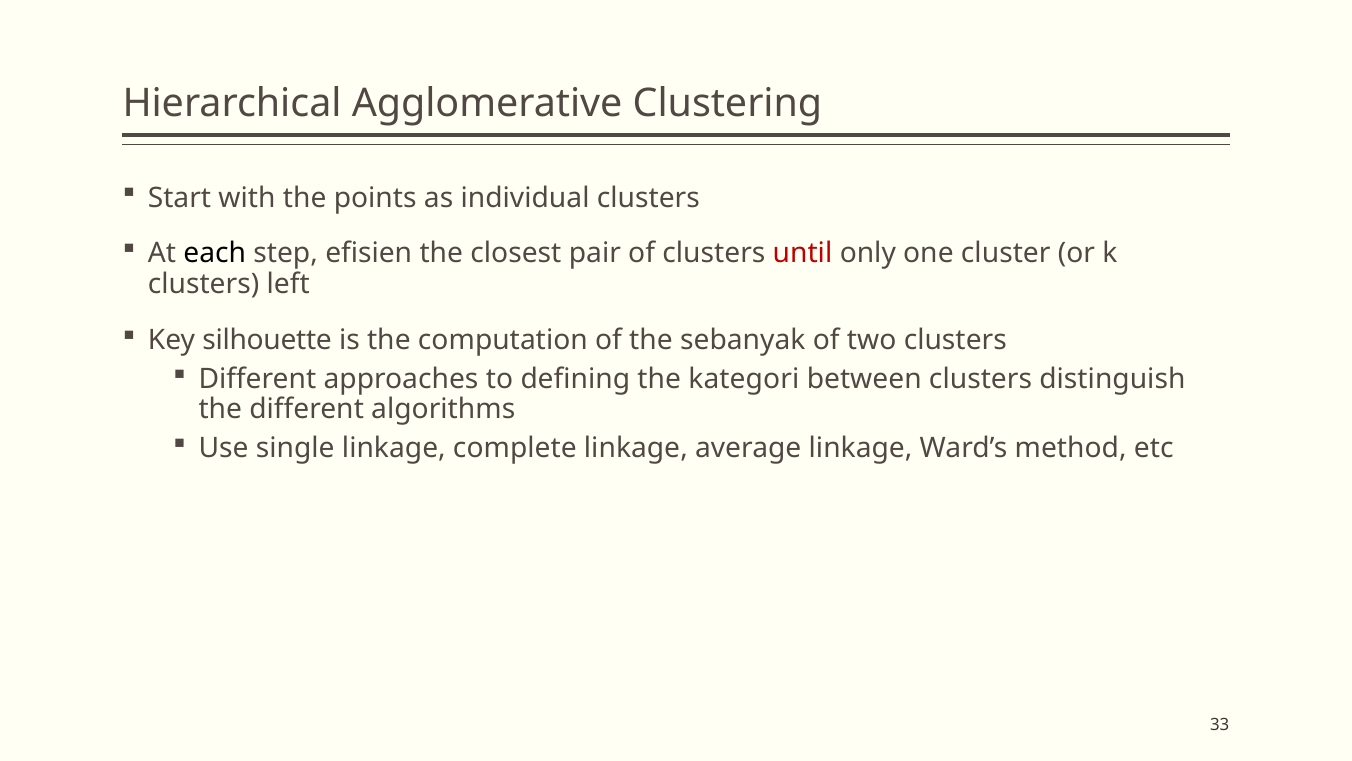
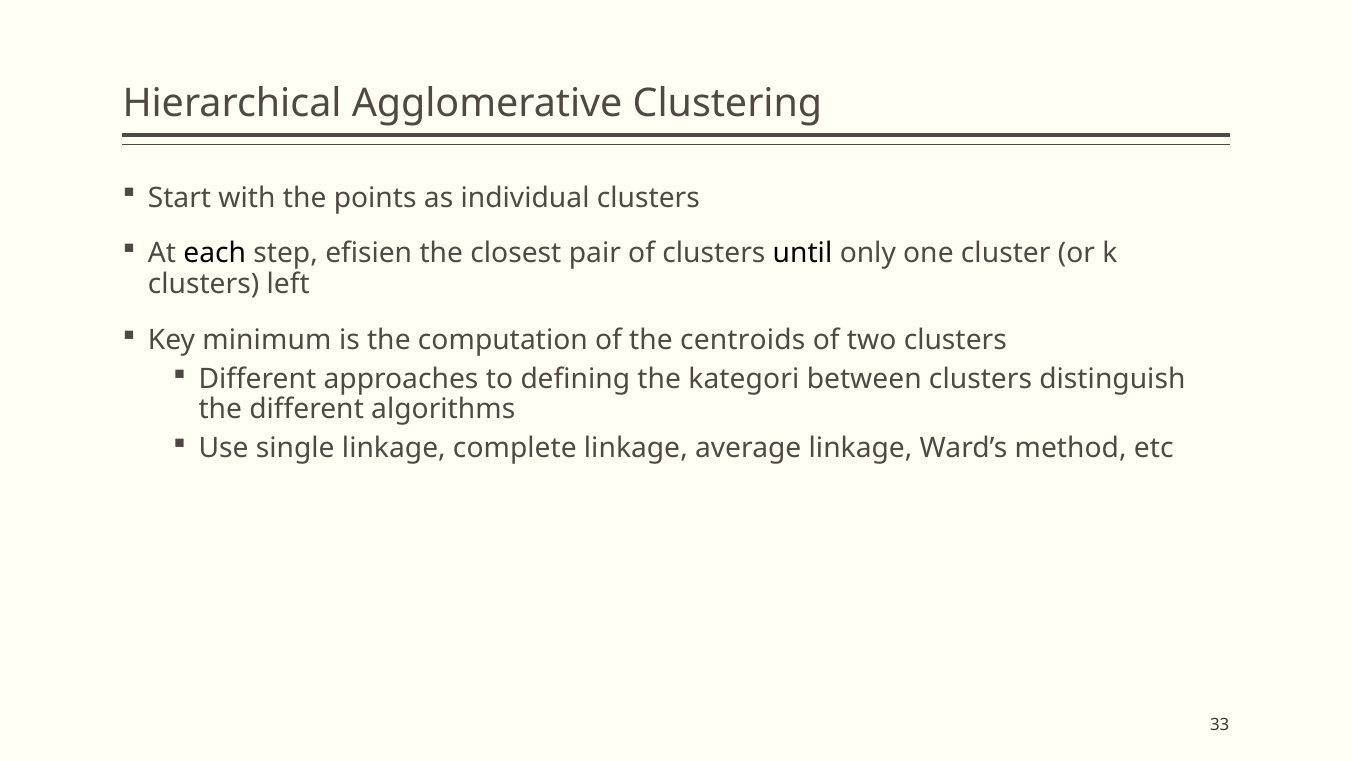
until colour: red -> black
silhouette: silhouette -> minimum
sebanyak: sebanyak -> centroids
